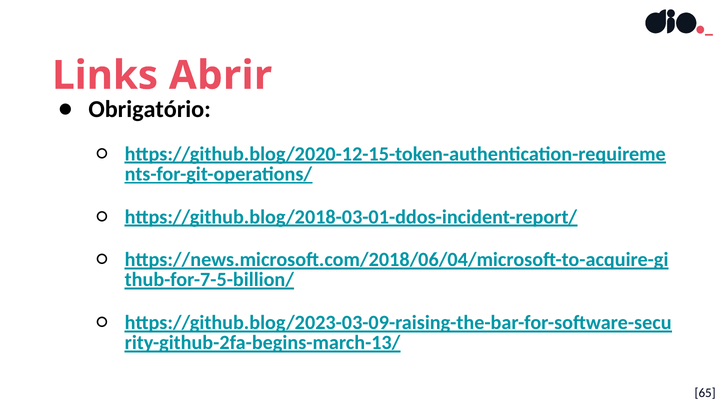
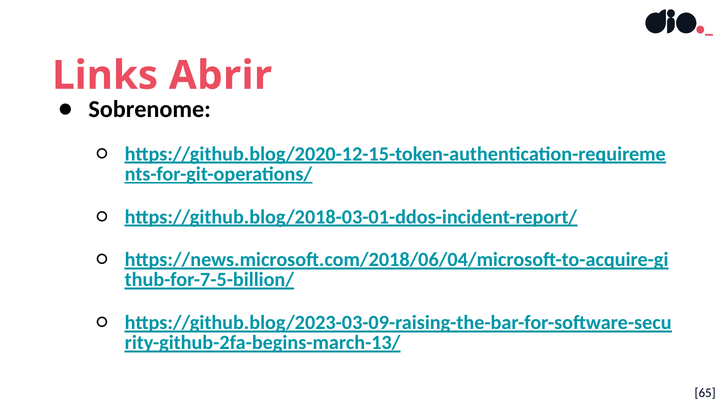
Obrigatório: Obrigatório -> Sobrenome
